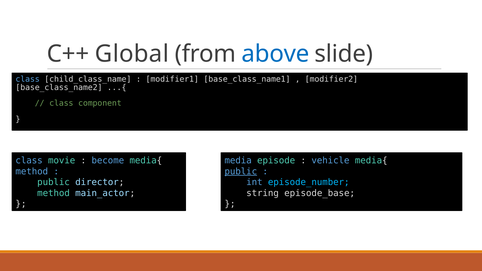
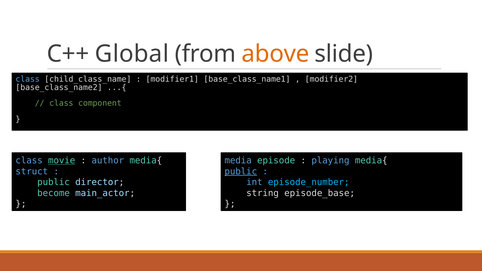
above colour: blue -> orange
movie underline: none -> present
become: become -> author
vehicle: vehicle -> playing
method at (32, 172): method -> struct
method at (54, 193): method -> become
